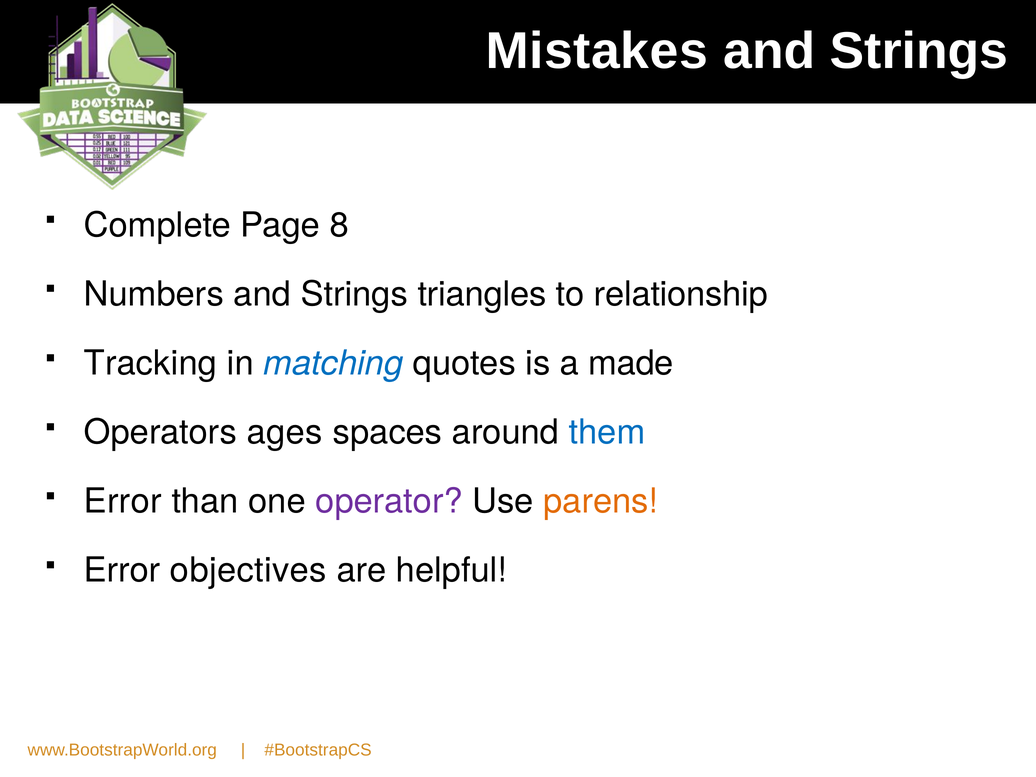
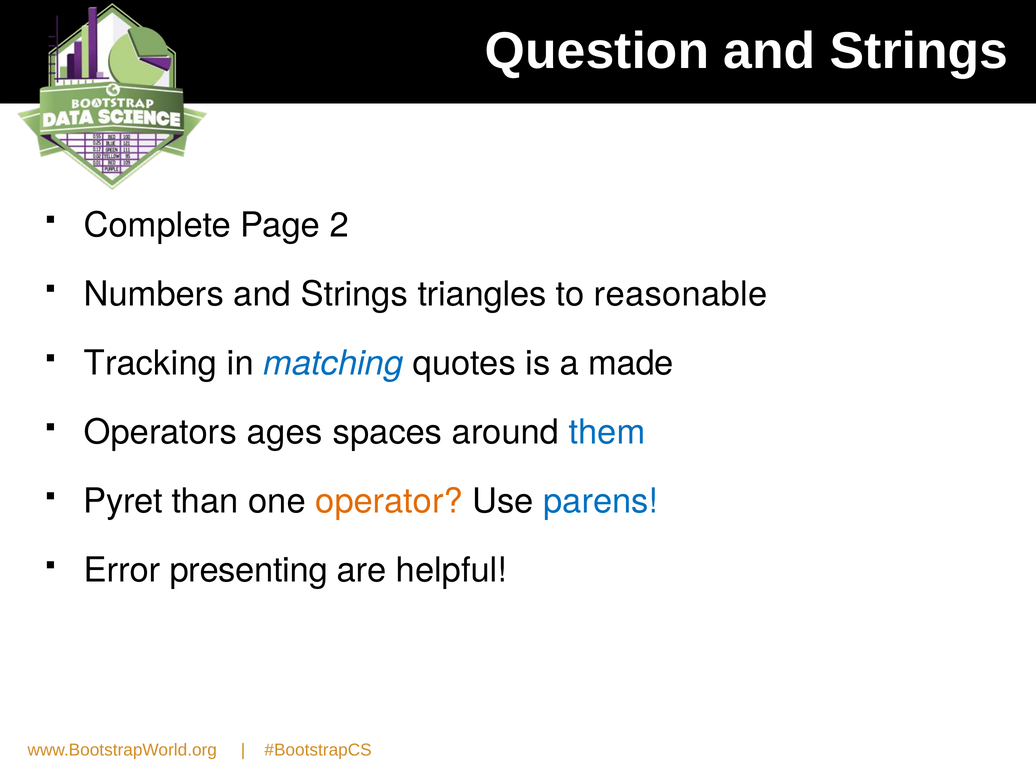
Mistakes: Mistakes -> Question
8: 8 -> 2
relationship: relationship -> reasonable
Error at (123, 501): Error -> Pyret
operator colour: purple -> orange
parens colour: orange -> blue
objectives: objectives -> presenting
